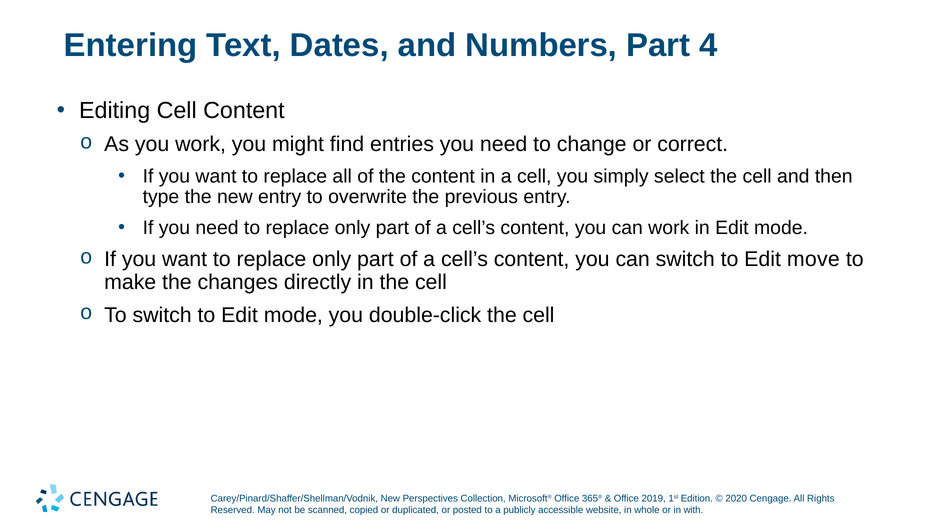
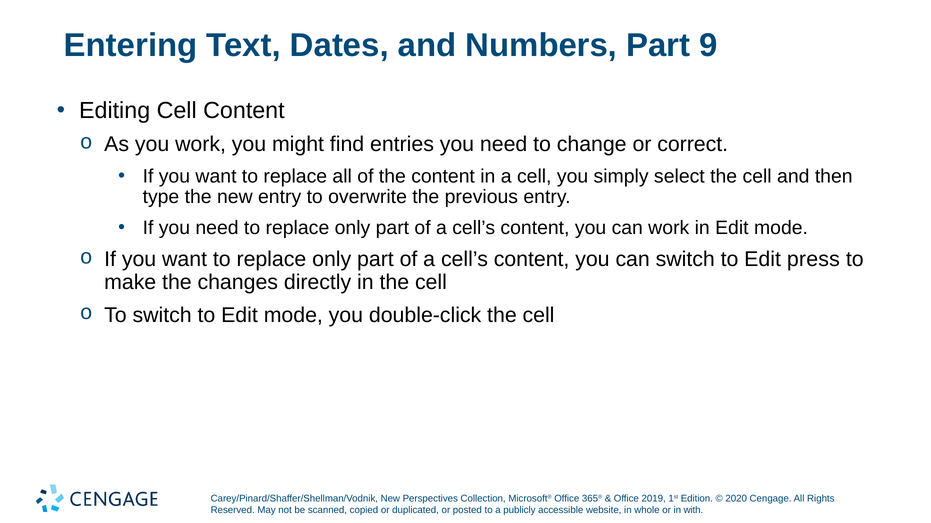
4: 4 -> 9
move: move -> press
